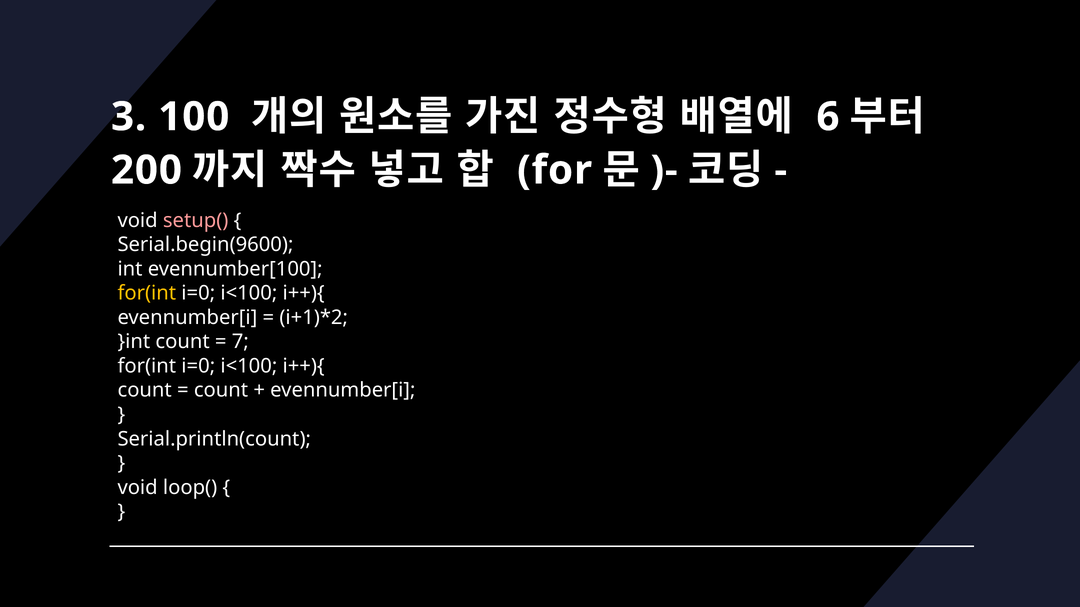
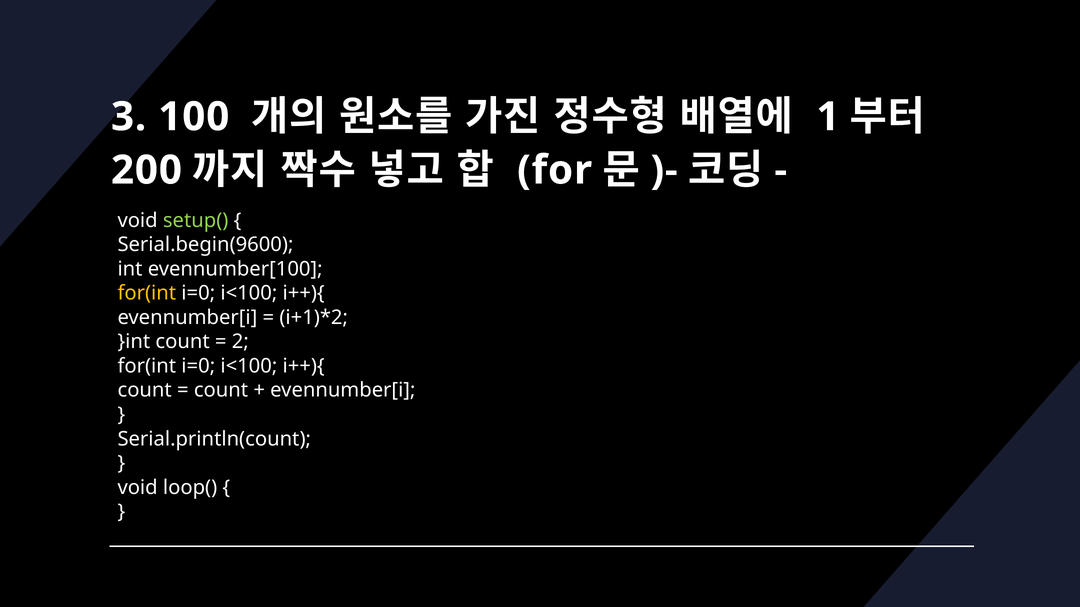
6: 6 -> 1
setup( colour: pink -> light green
7: 7 -> 2
